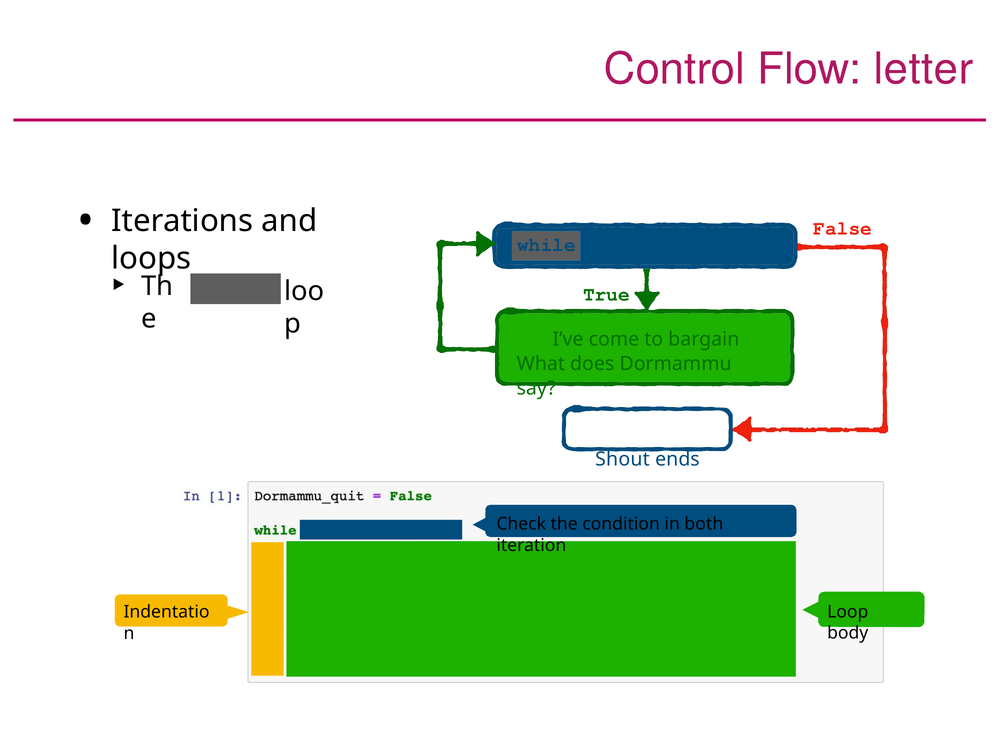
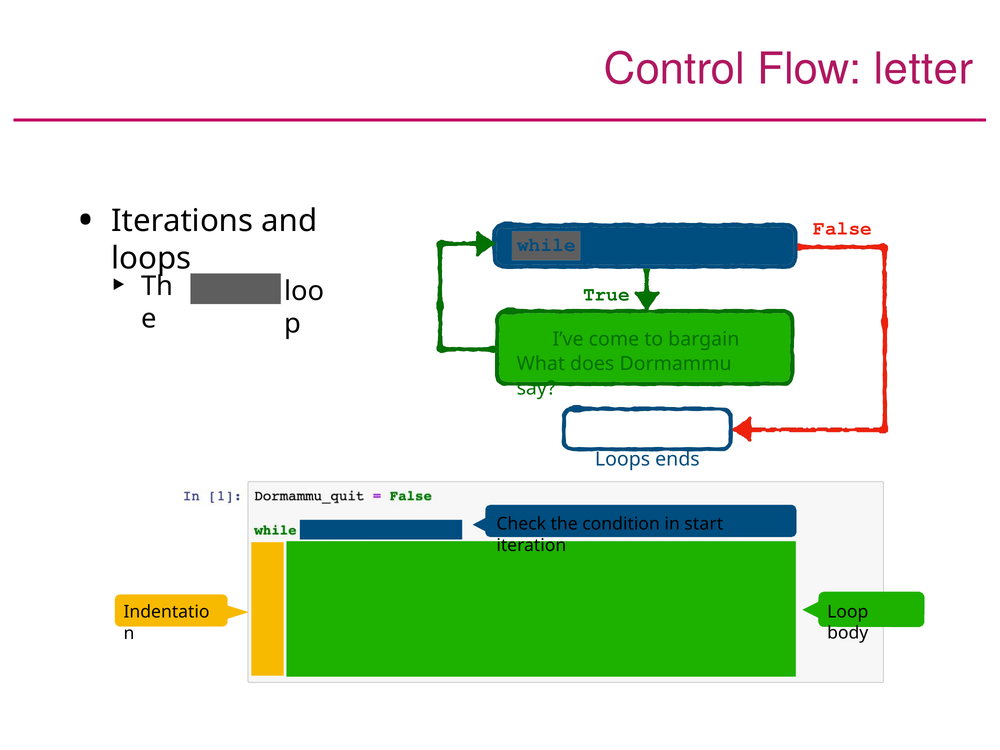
Shout at (622, 459): Shout -> Loops
both: both -> start
